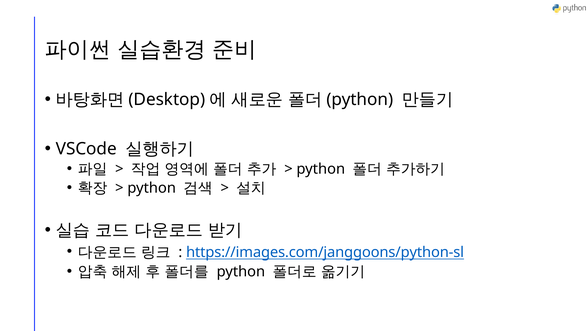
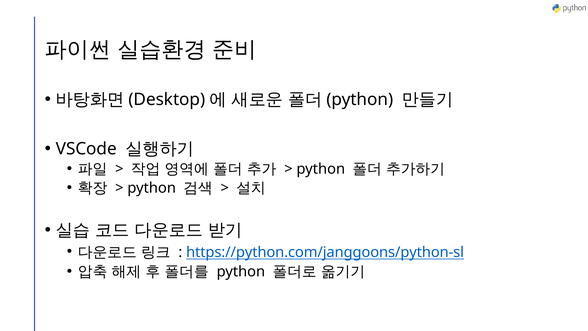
https://images.com/janggoons/python-sl: https://images.com/janggoons/python-sl -> https://python.com/janggoons/python-sl
